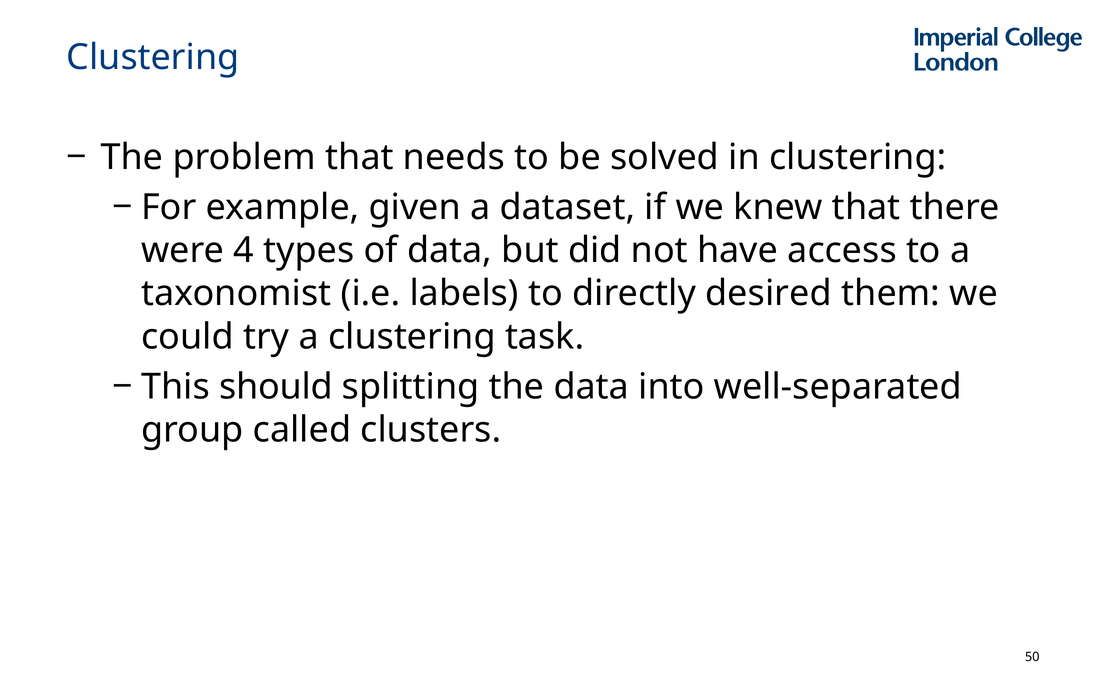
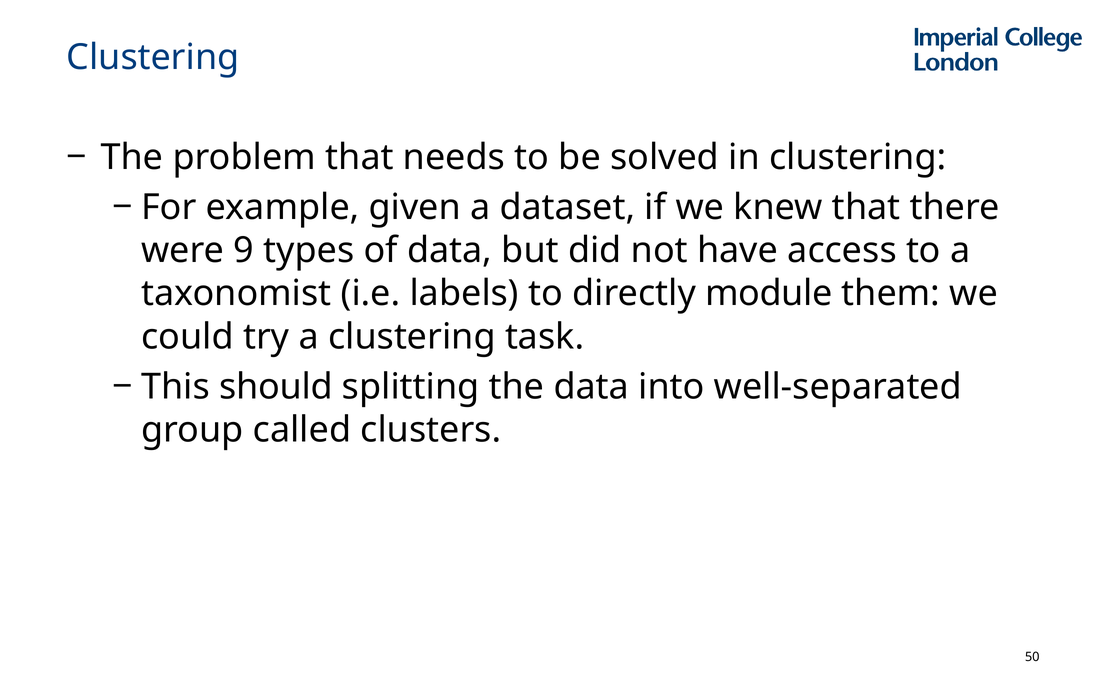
4: 4 -> 9
desired: desired -> module
